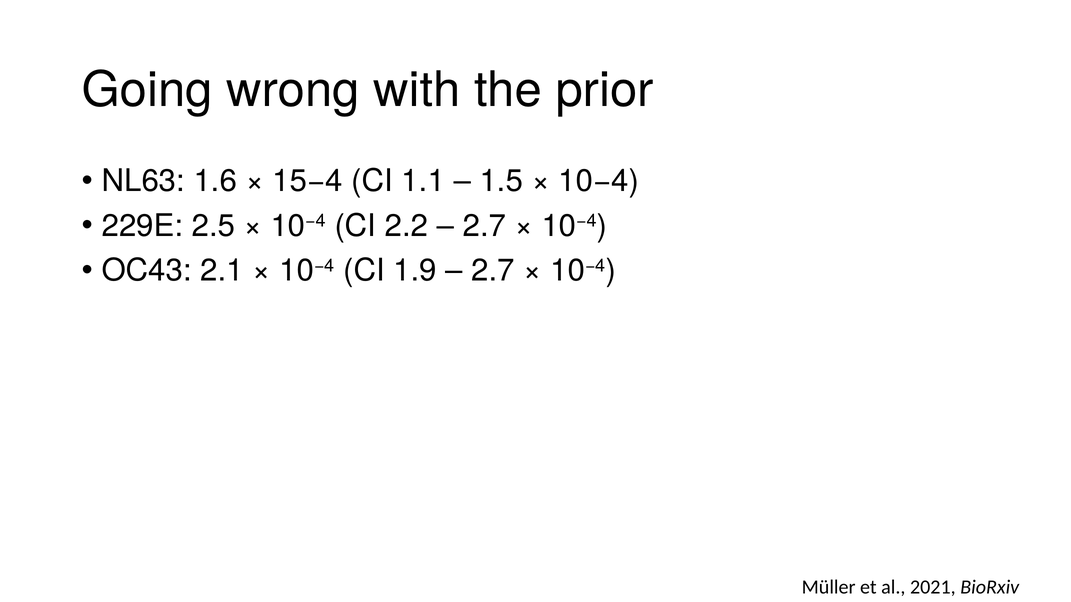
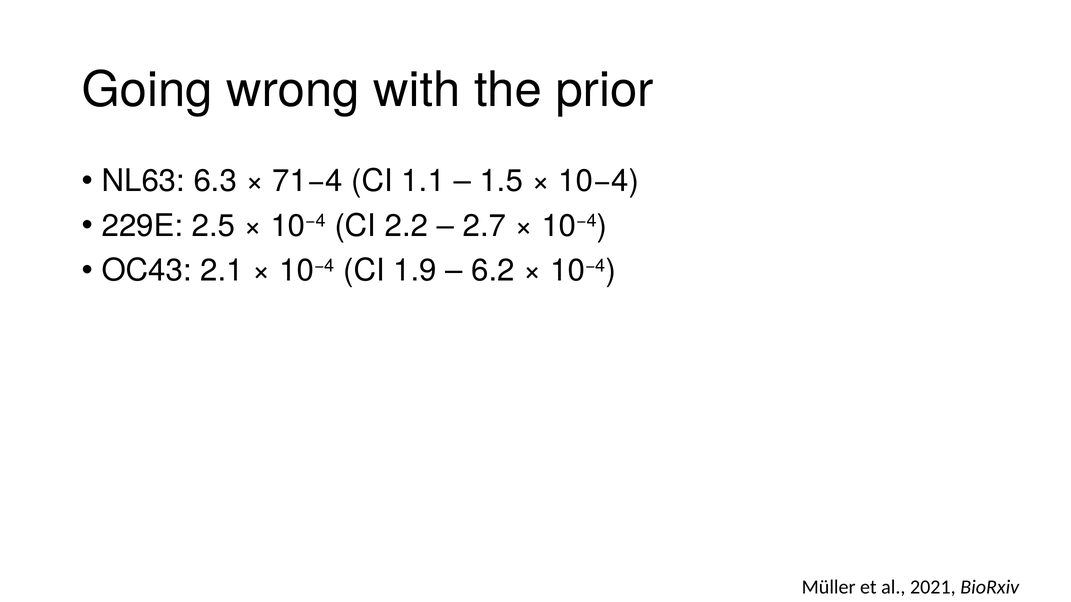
1.6: 1.6 -> 6.3
15−4: 15−4 -> 71−4
2.7 at (493, 271): 2.7 -> 6.2
